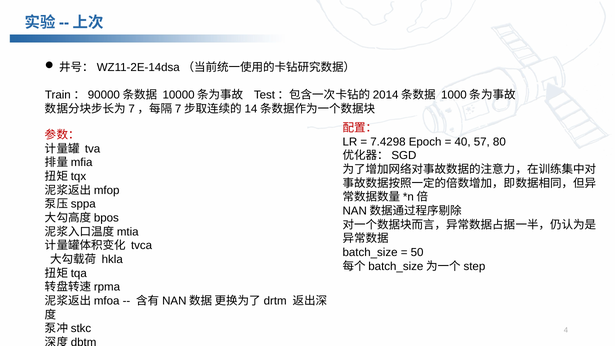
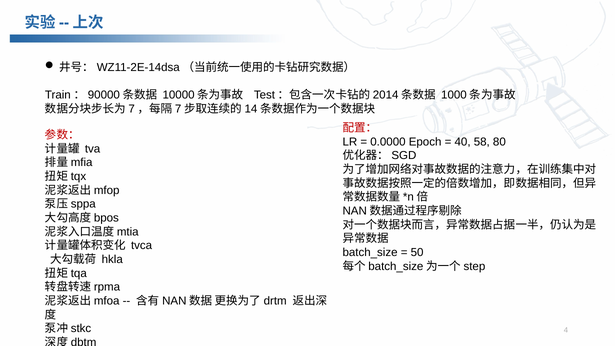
7.4298: 7.4298 -> 0.0000
57: 57 -> 58
